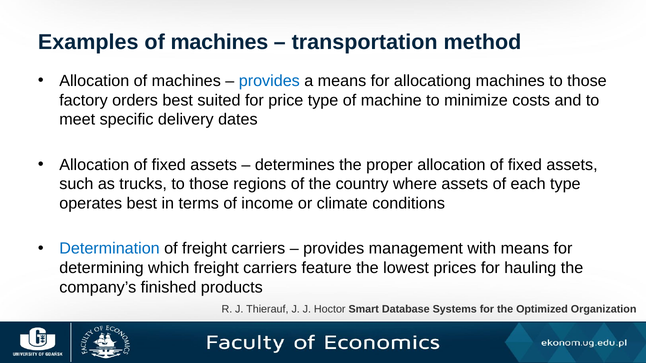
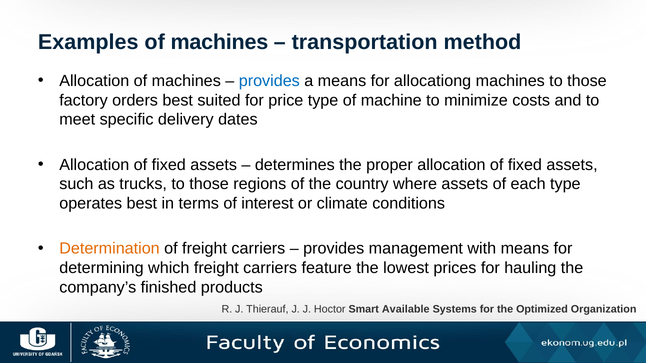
income: income -> interest
Determination colour: blue -> orange
Database: Database -> Available
